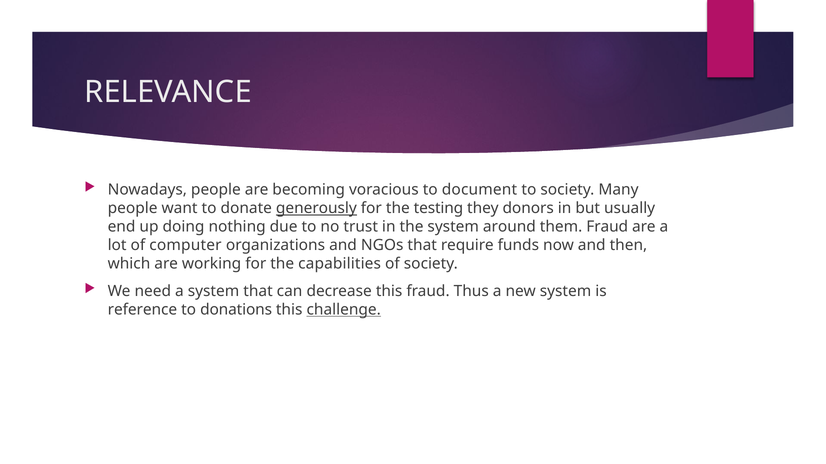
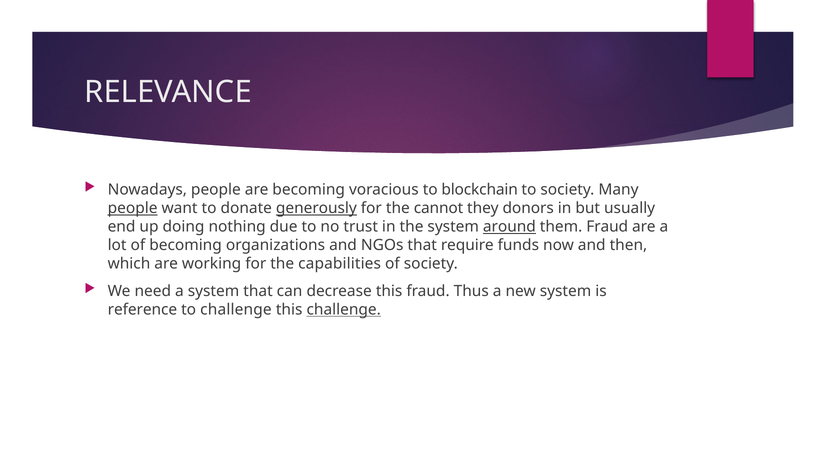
document: document -> blockchain
people at (133, 208) underline: none -> present
testing: testing -> cannot
around underline: none -> present
of computer: computer -> becoming
to donations: donations -> challenge
